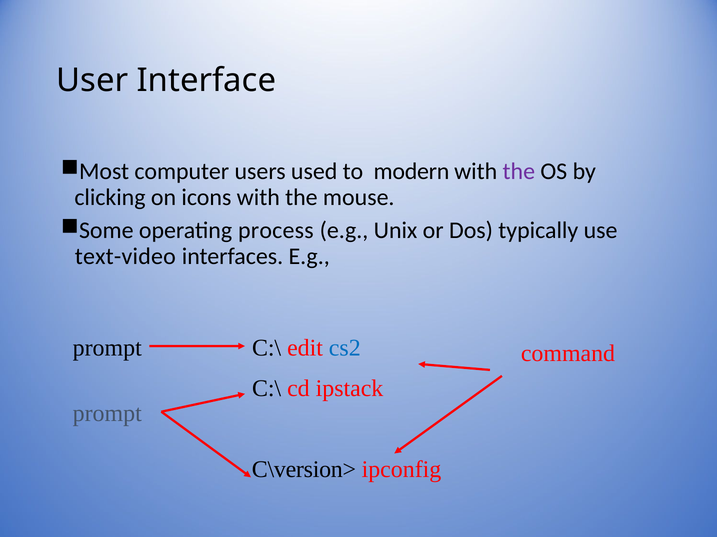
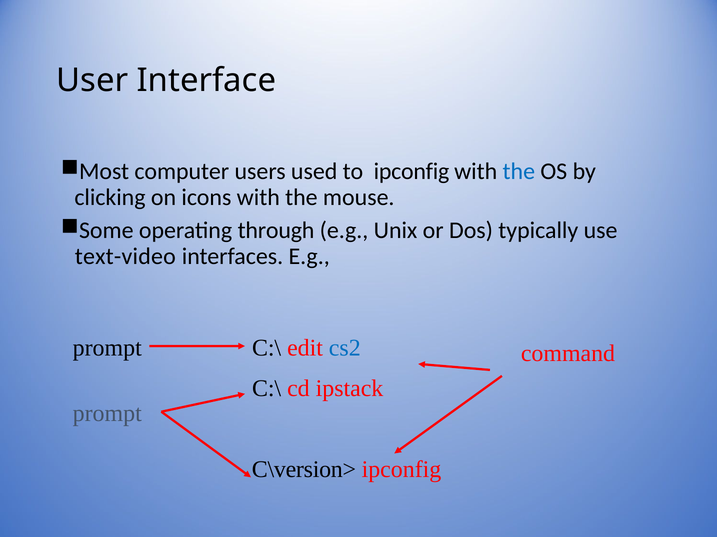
to modern: modern -> ipconfig
the at (519, 172) colour: purple -> blue
process: process -> through
